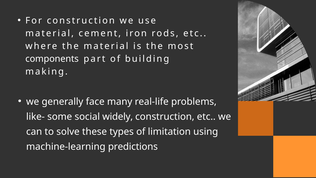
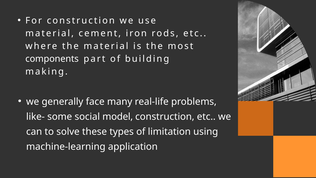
widely: widely -> model
predictions: predictions -> application
